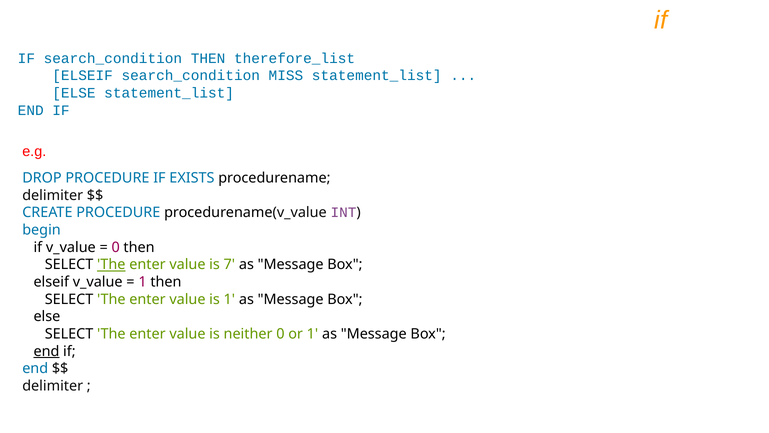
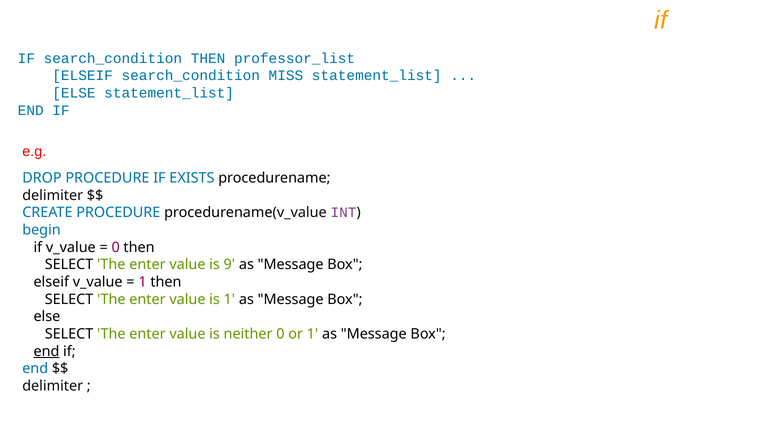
therefore_list: therefore_list -> professor_list
The at (111, 264) underline: present -> none
7: 7 -> 9
